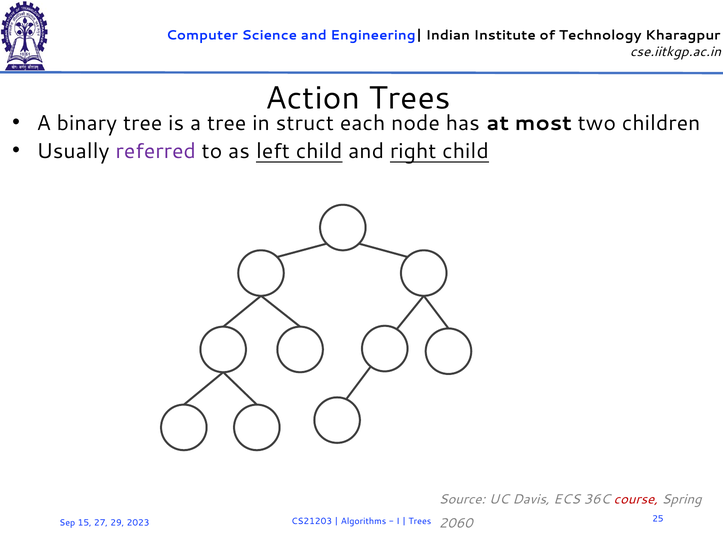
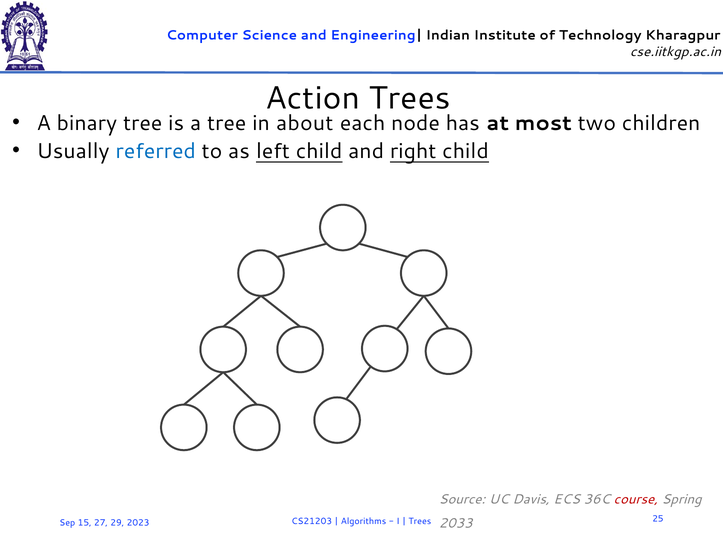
struct: struct -> about
referred colour: purple -> blue
2060: 2060 -> 2033
